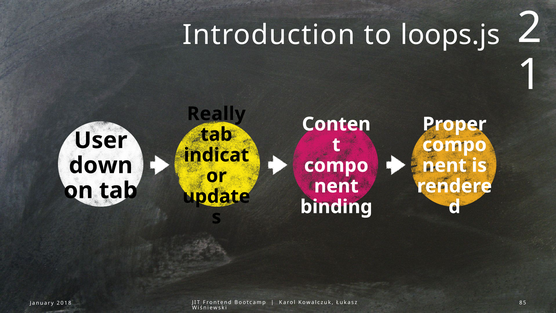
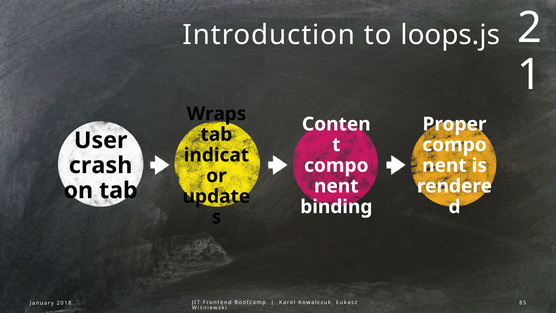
Really: Really -> Wraps
down: down -> crash
